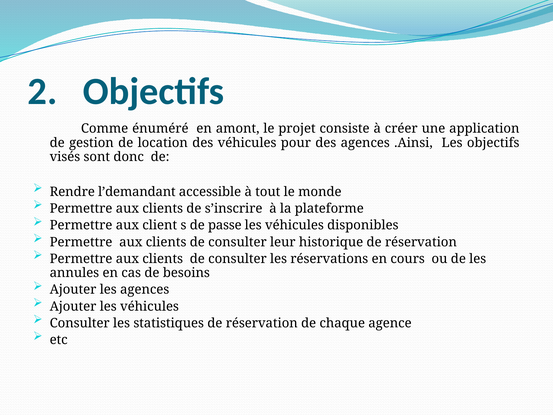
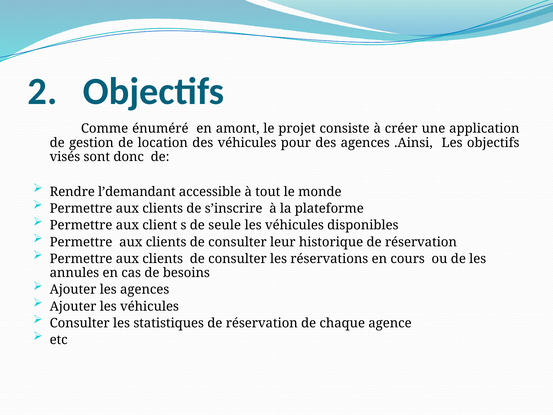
passe: passe -> seule
